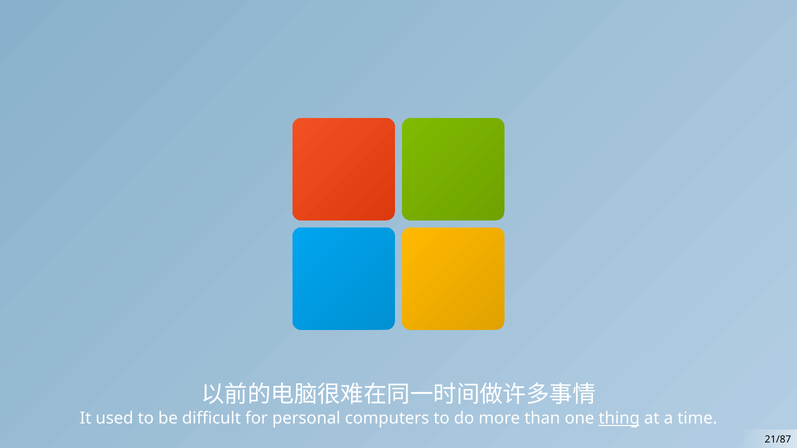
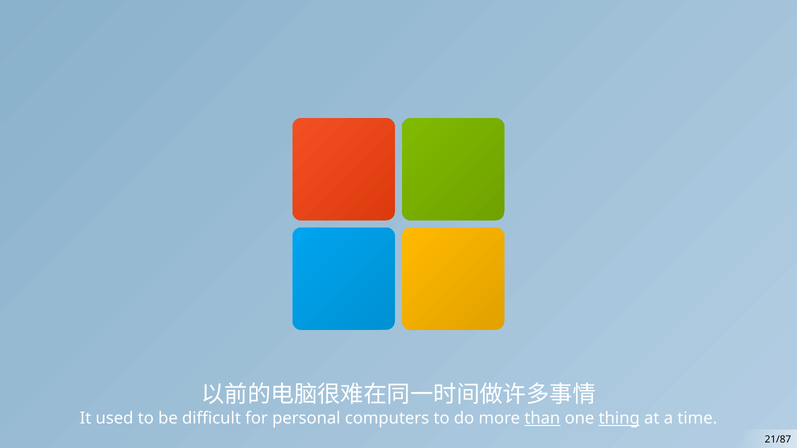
than underline: none -> present
